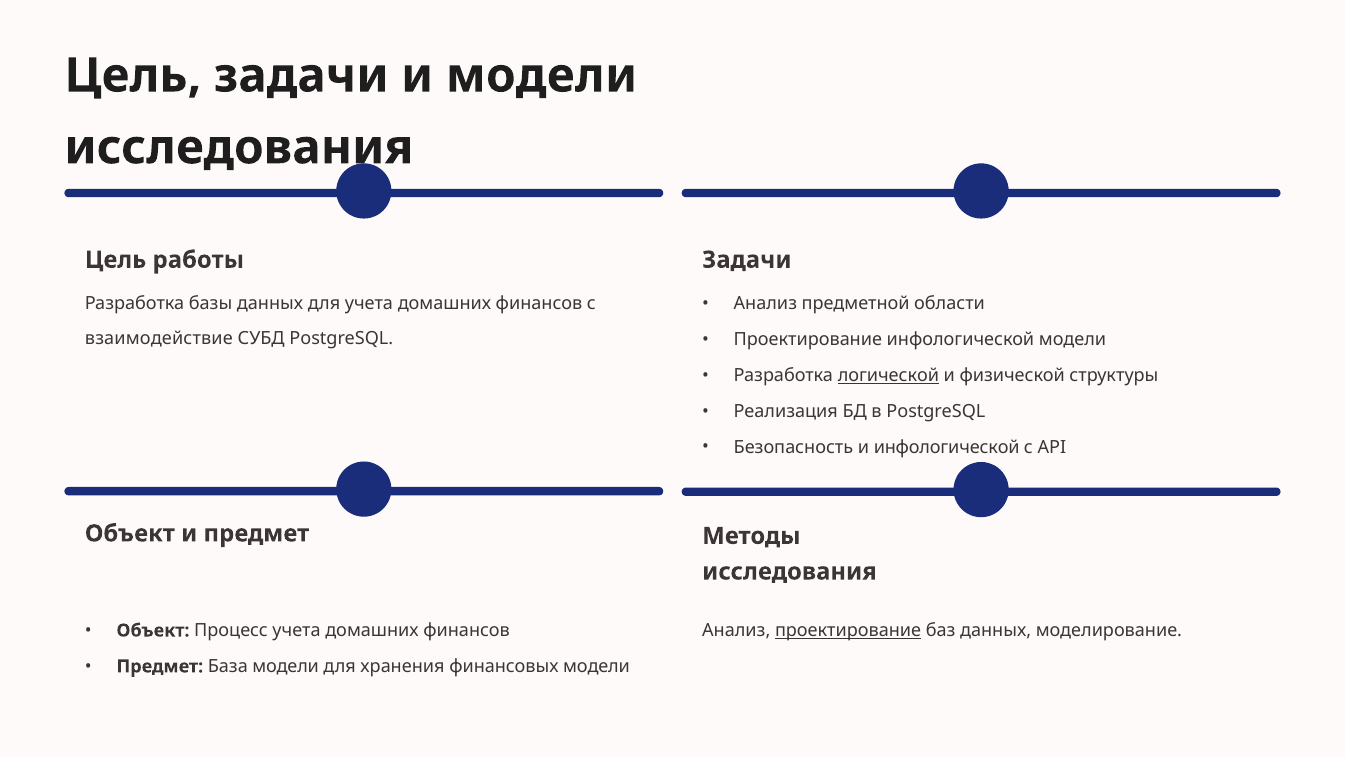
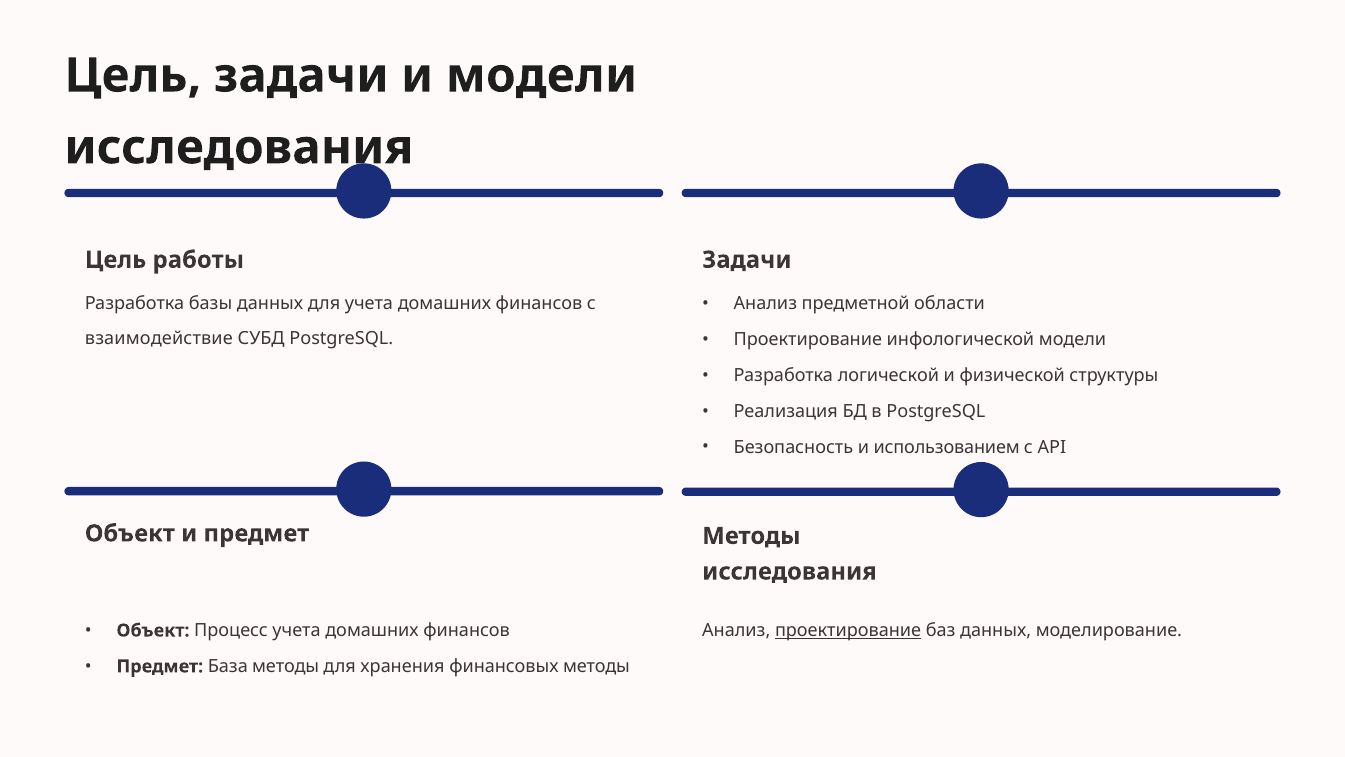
логической underline: present -> none
и инфологической: инфологической -> использованием
База модели: модели -> методы
финансовых модели: модели -> методы
